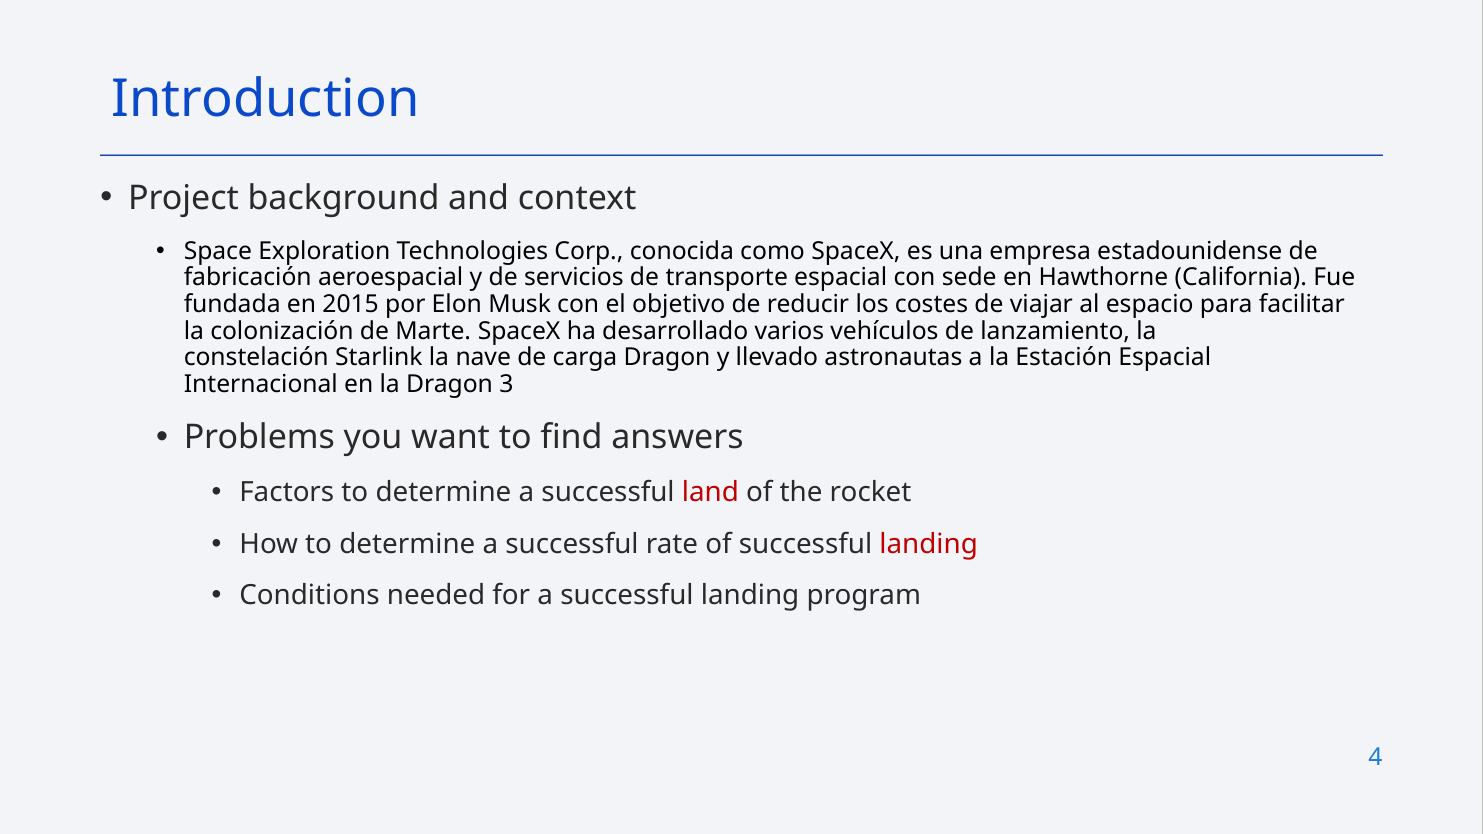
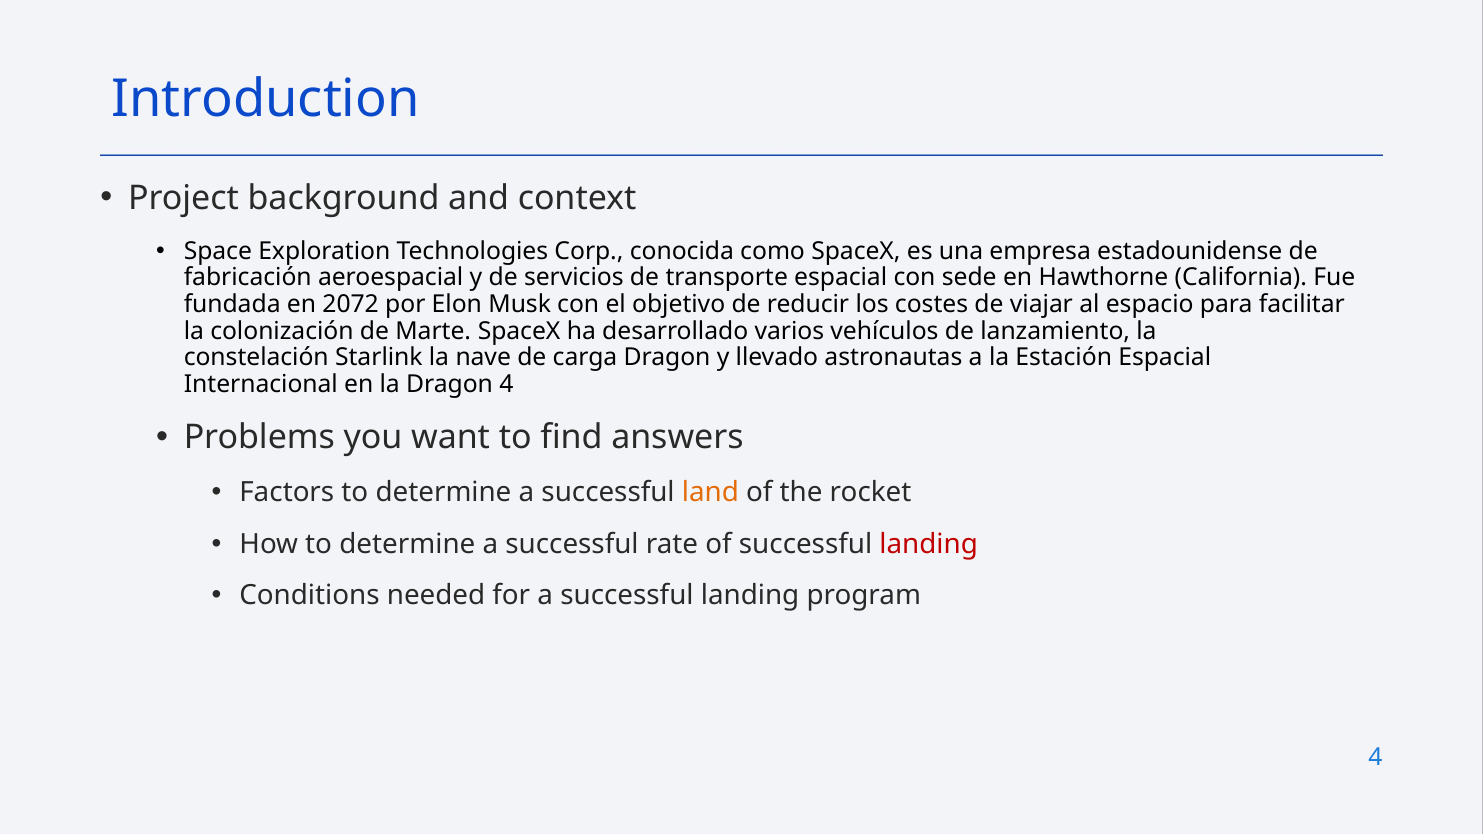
2015: 2015 -> 2072
Dragon 3: 3 -> 4
land colour: red -> orange
